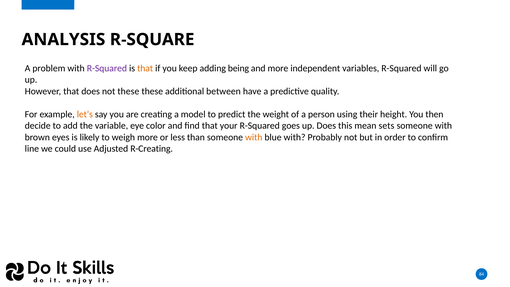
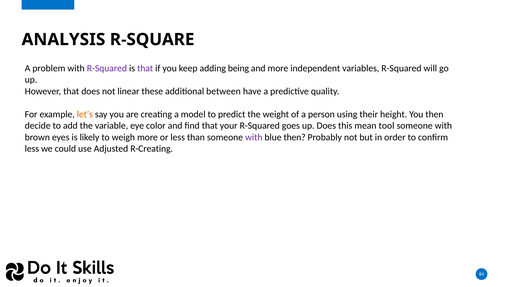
that at (145, 68) colour: orange -> purple
not these: these -> linear
sets: sets -> tool
with at (254, 137) colour: orange -> purple
blue with: with -> then
line at (32, 149): line -> less
